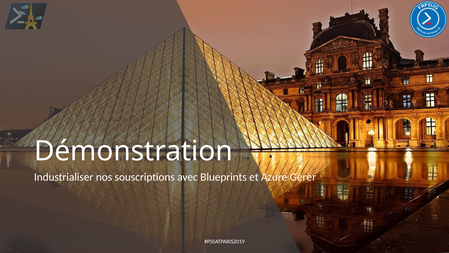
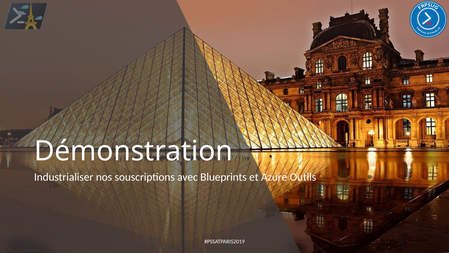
Gérer: Gérer -> Outils
